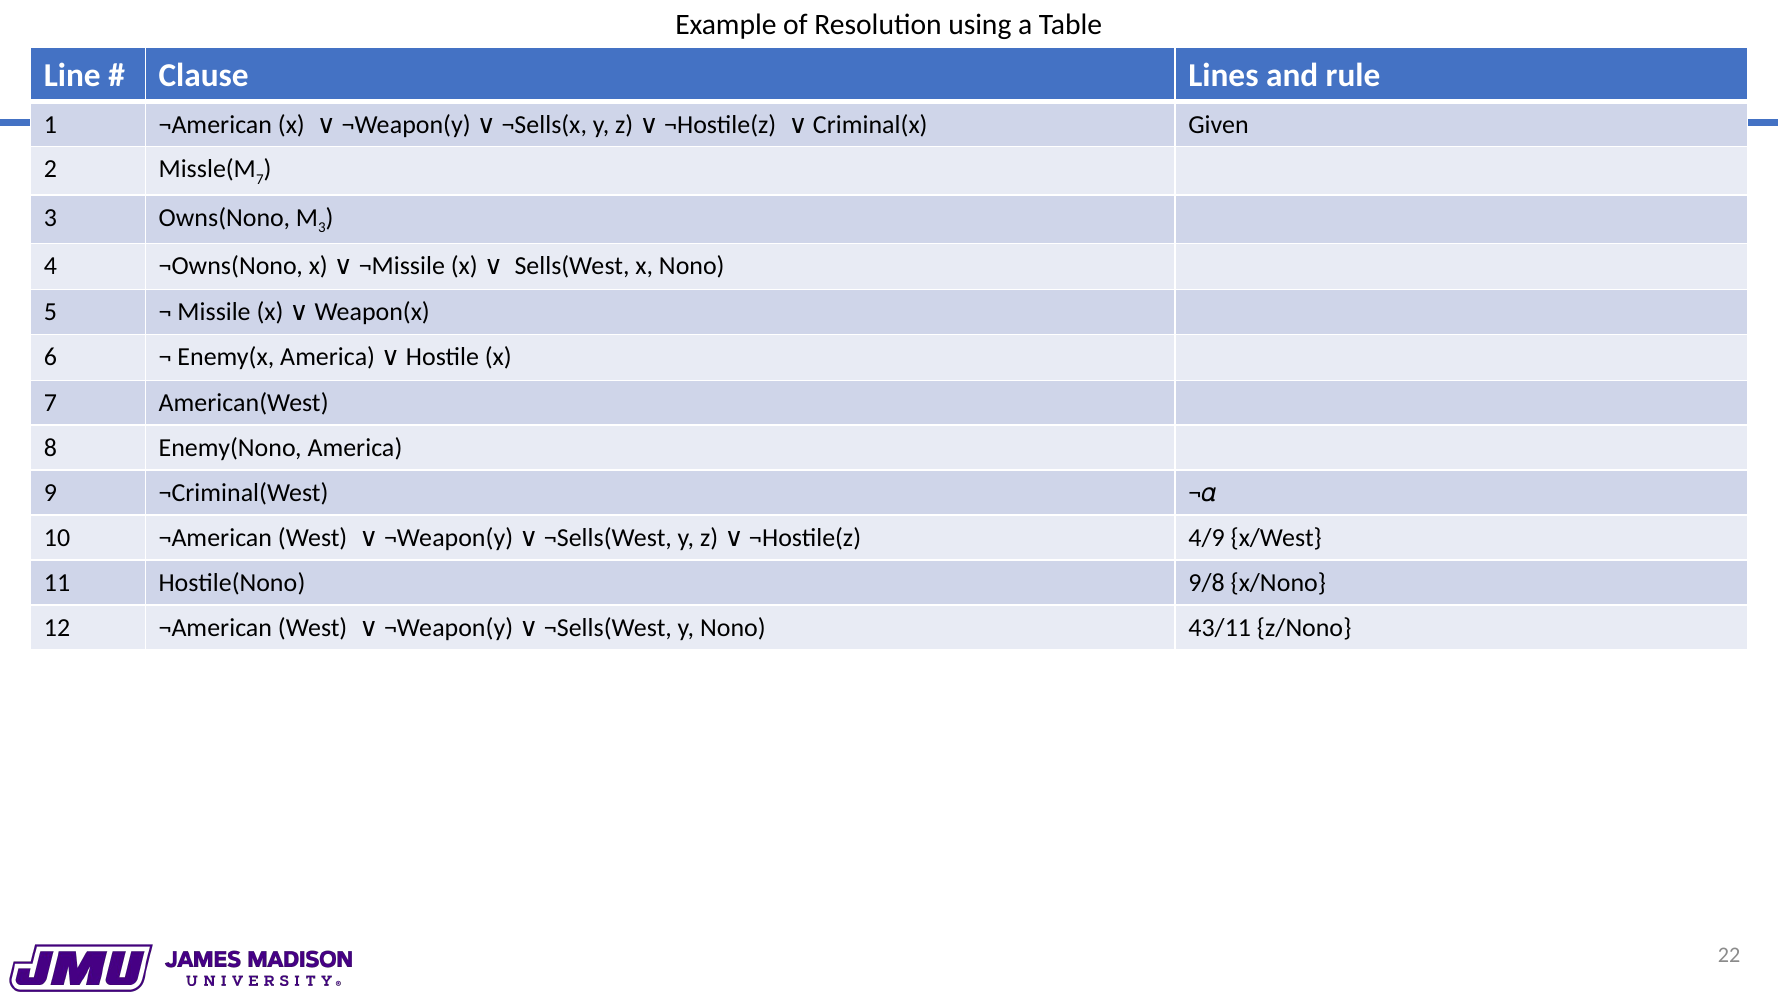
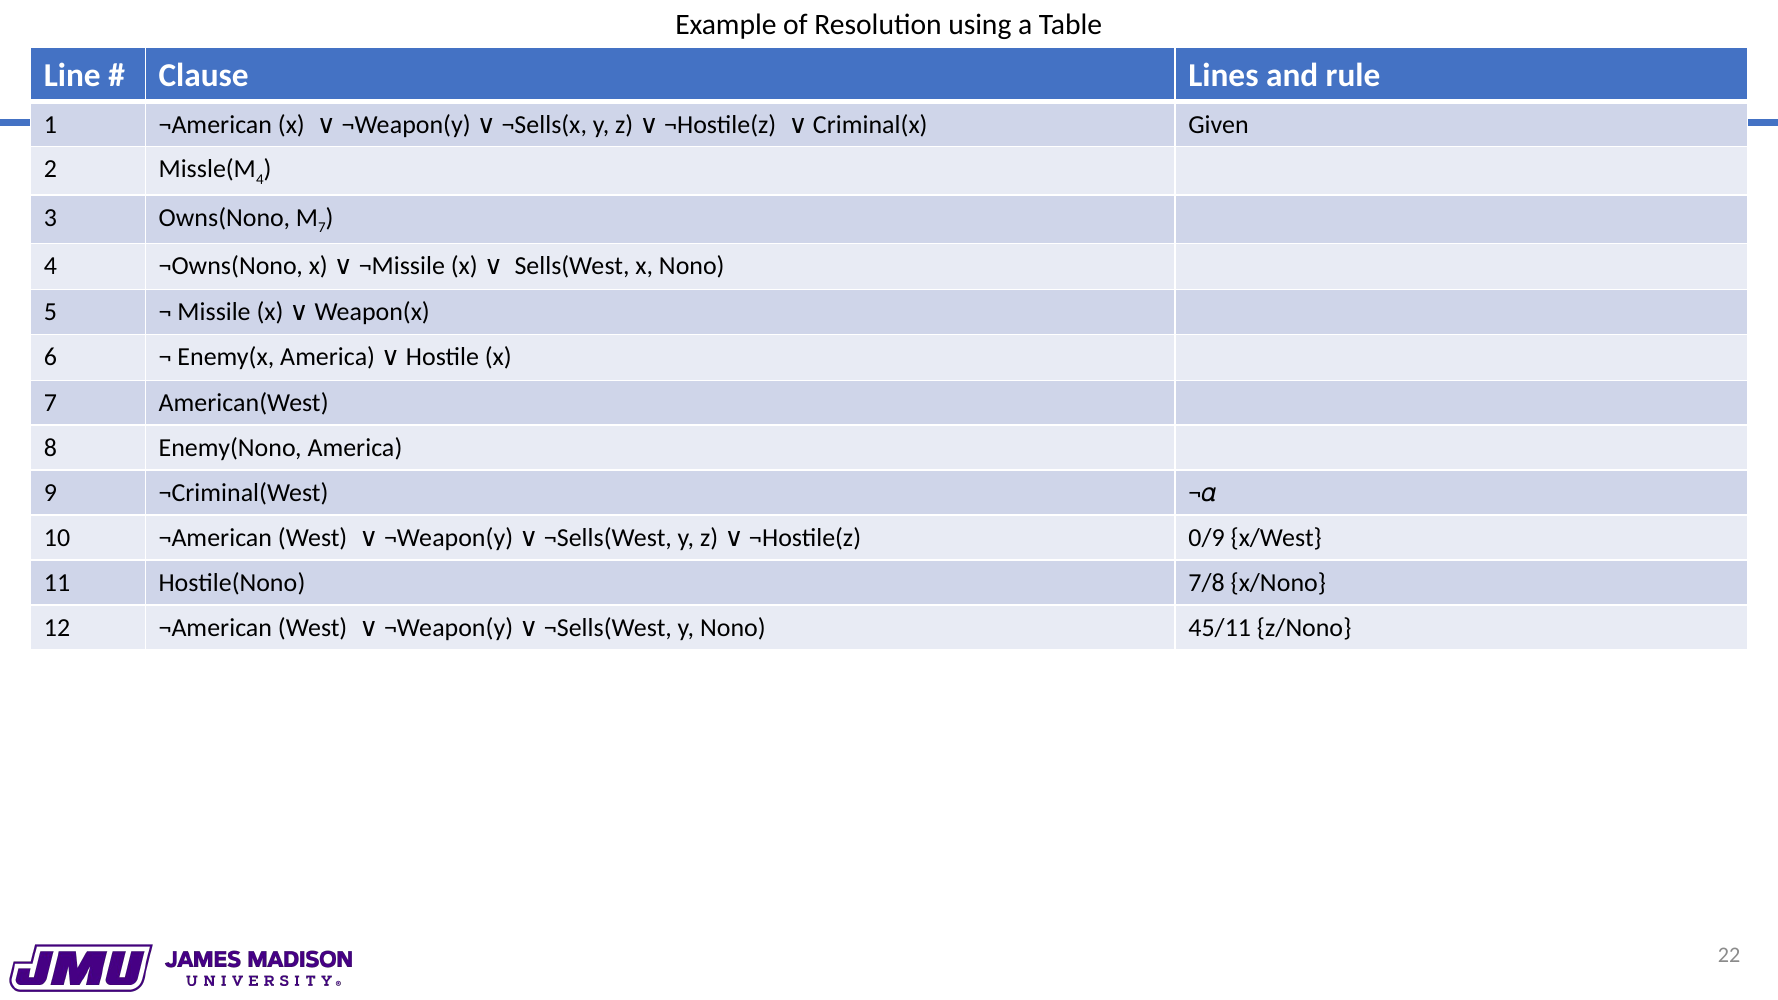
7 at (260, 179): 7 -> 4
3 at (322, 228): 3 -> 7
4/9: 4/9 -> 0/9
9/8: 9/8 -> 7/8
43/11: 43/11 -> 45/11
